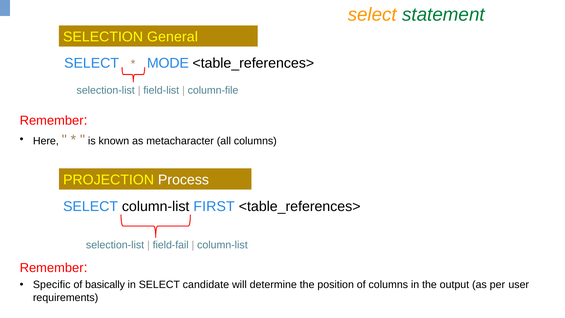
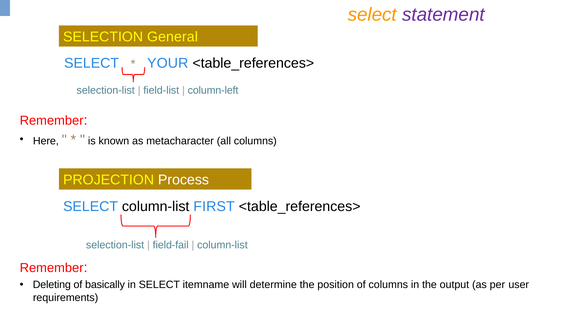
statement colour: green -> purple
MODE: MODE -> YOUR
column-file: column-file -> column-left
Specific: Specific -> Deleting
candidate: candidate -> itemname
